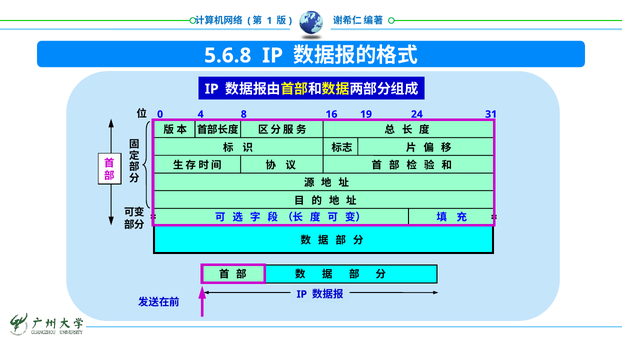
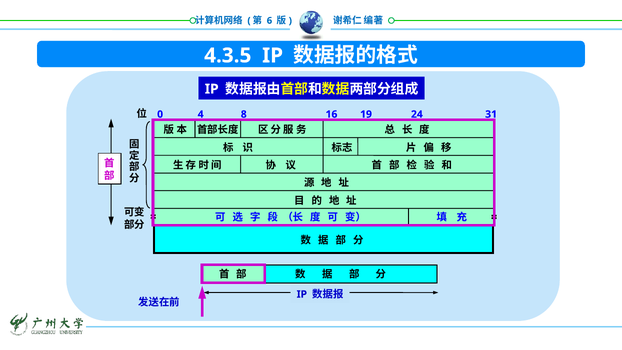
1: 1 -> 6
5.6.8: 5.6.8 -> 4.3.5
